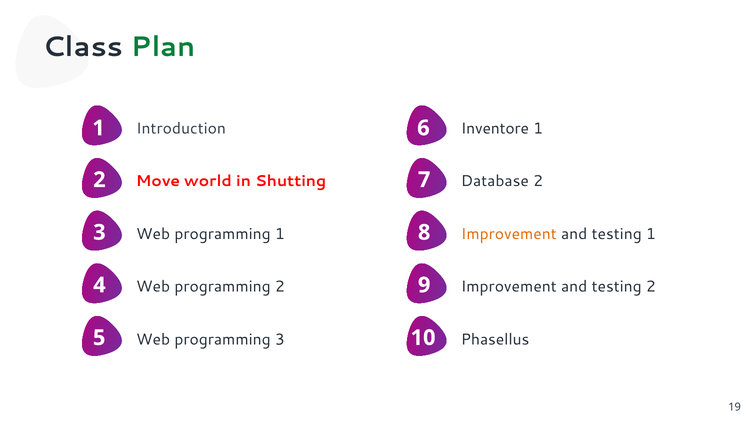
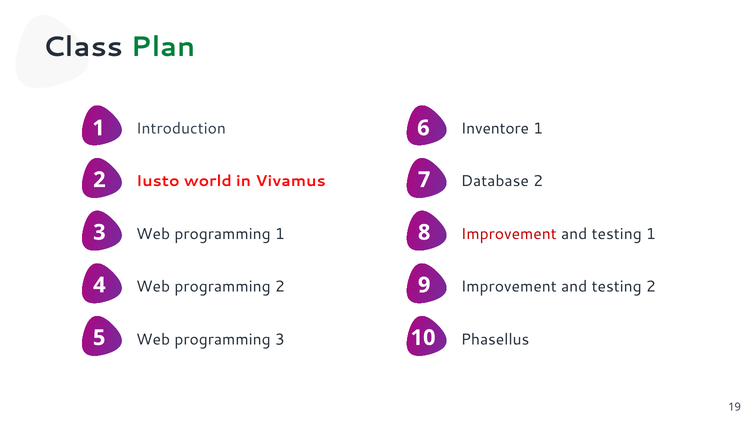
Move: Move -> Iusto
Shutting: Shutting -> Vivamus
Improvement at (509, 234) colour: orange -> red
